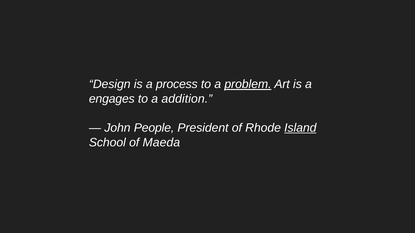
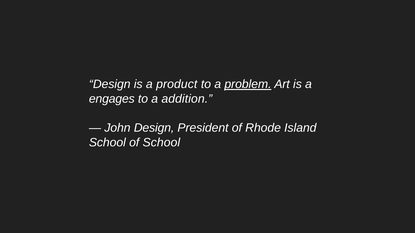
process: process -> product
John People: People -> Design
Island underline: present -> none
of Maeda: Maeda -> School
